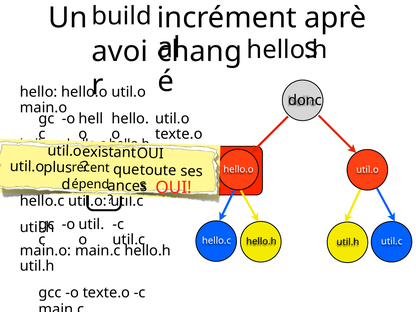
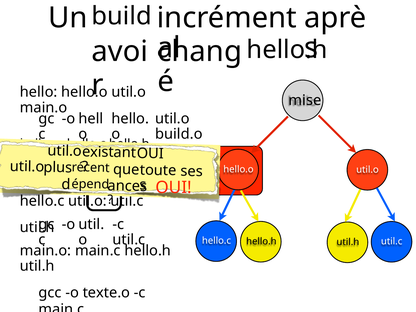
donc: donc -> mise
texte.o at (179, 134): texte.o -> build.o
